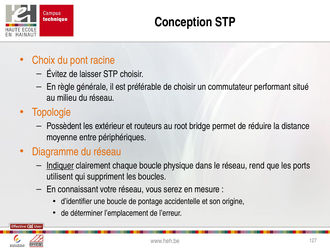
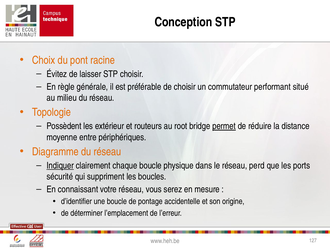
permet underline: none -> present
rend: rend -> perd
utilisent: utilisent -> sécurité
